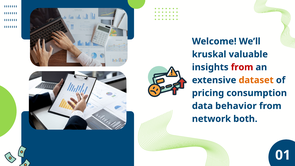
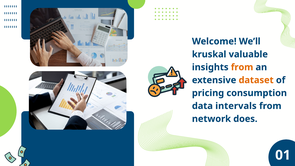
from at (242, 67) colour: red -> orange
behavior: behavior -> intervals
both: both -> does
